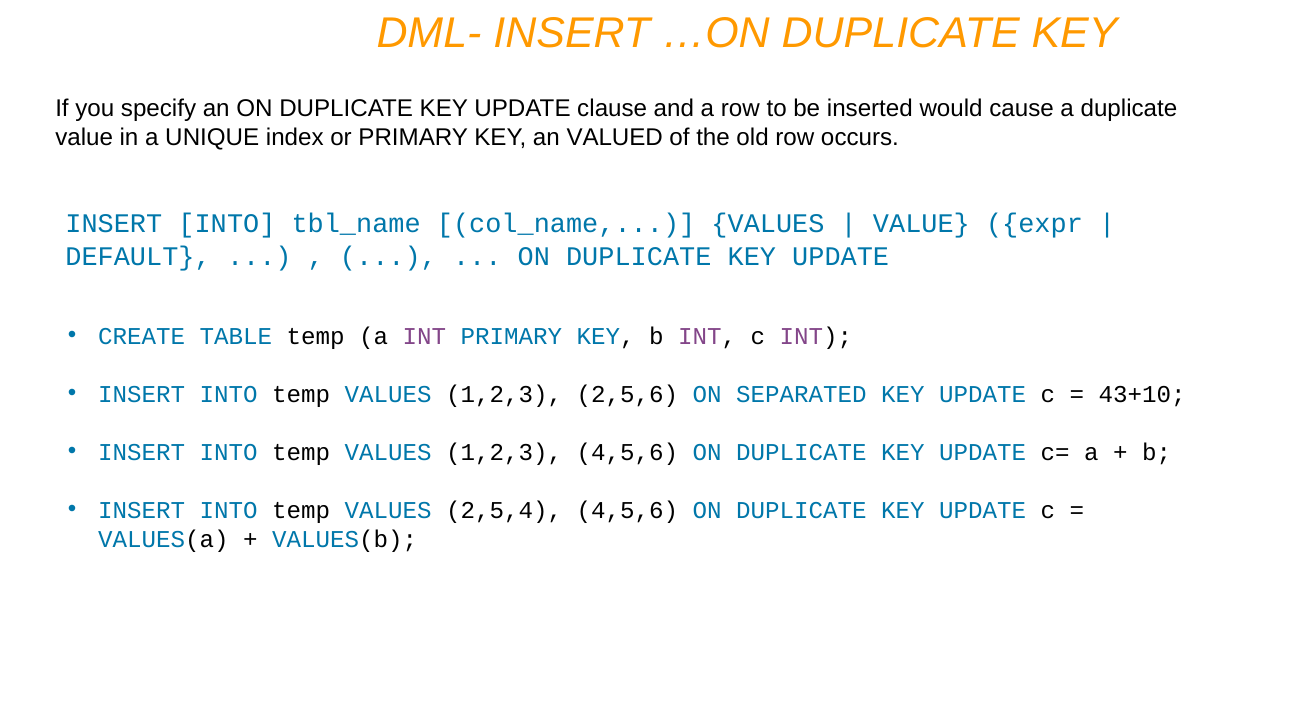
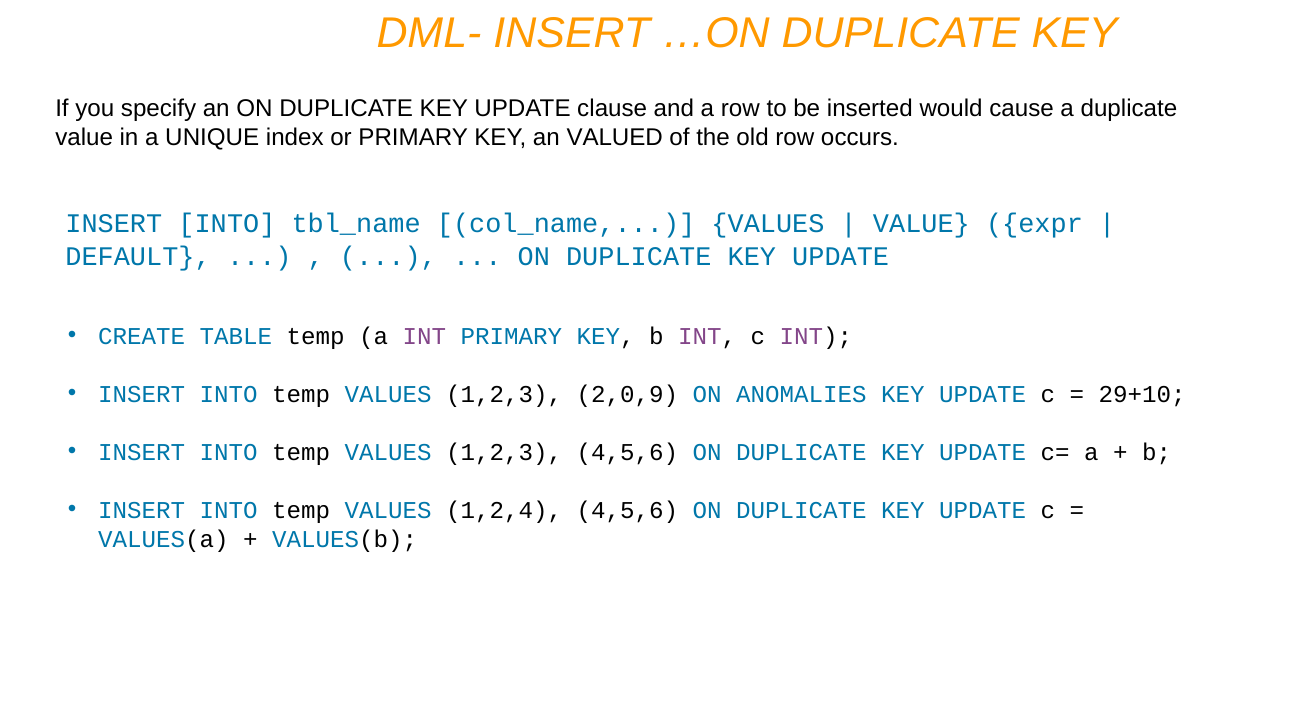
2,5,6: 2,5,6 -> 2,0,9
SEPARATED: SEPARATED -> ANOMALIES
43+10: 43+10 -> 29+10
2,5,4: 2,5,4 -> 1,2,4
